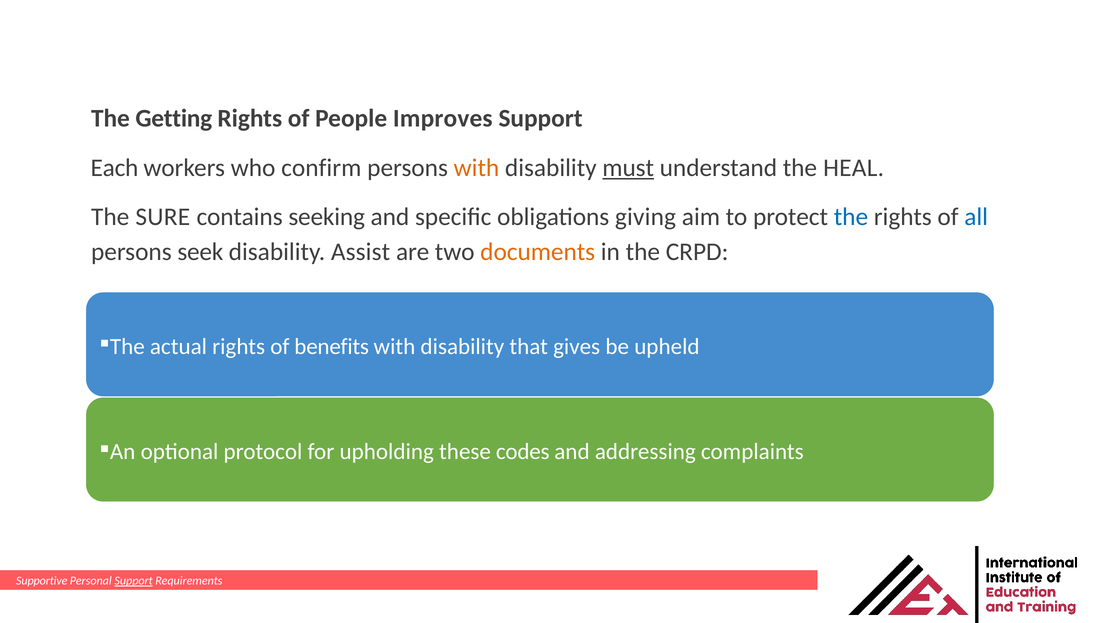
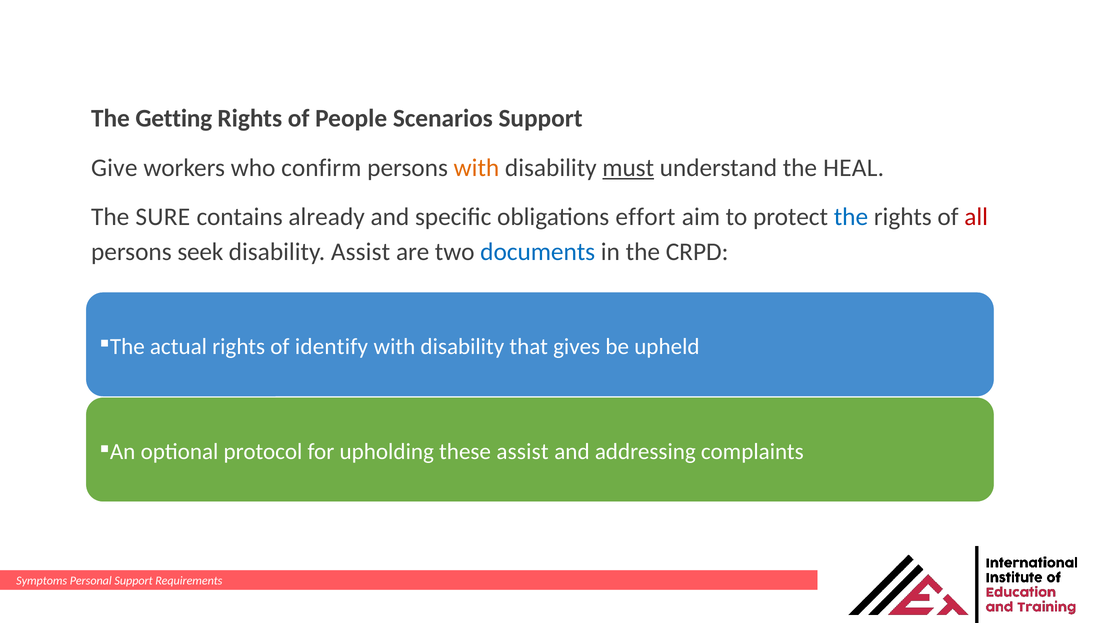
Improves: Improves -> Scenarios
Each: Each -> Give
seeking: seeking -> already
giving: giving -> effort
all colour: blue -> red
documents colour: orange -> blue
benefits: benefits -> identify
codes at (523, 452): codes -> assist
Supportive: Supportive -> Symptoms
Support at (134, 581) underline: present -> none
